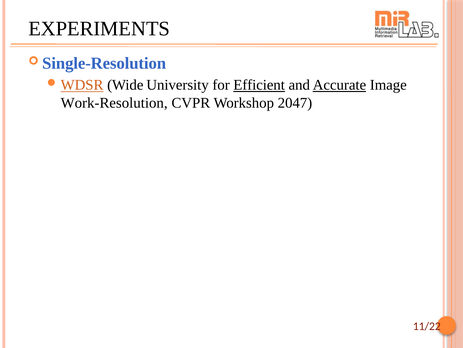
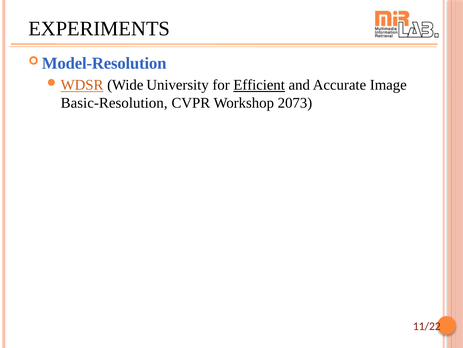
Single-Resolution: Single-Resolution -> Model-Resolution
Accurate underline: present -> none
Work-Resolution: Work-Resolution -> Basic-Resolution
2047: 2047 -> 2073
